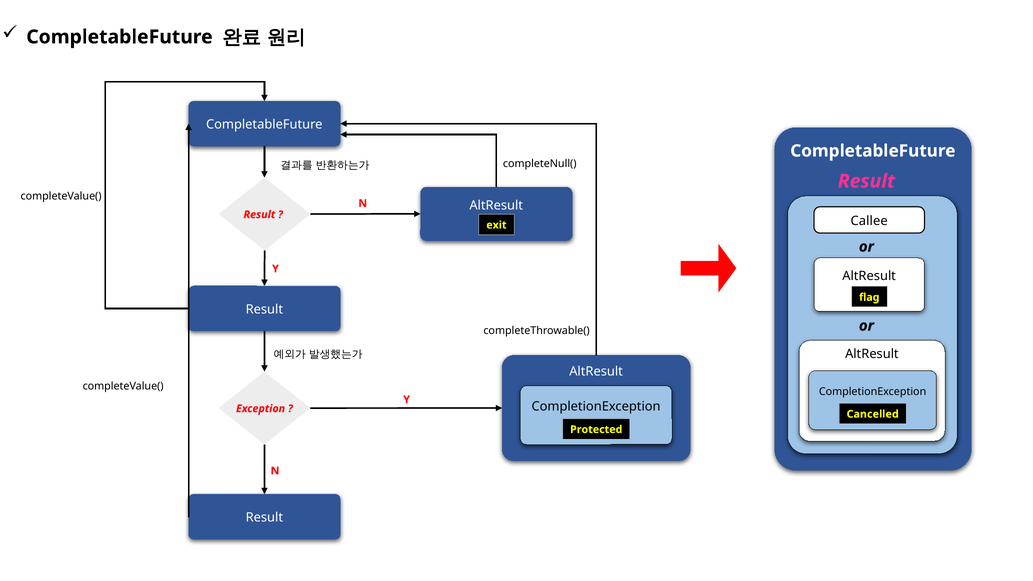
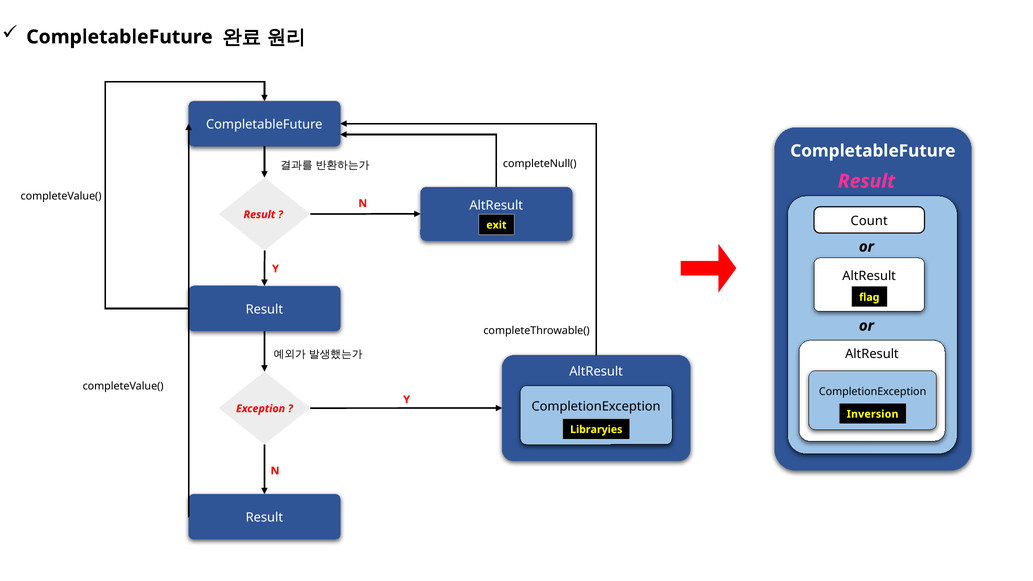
Callee: Callee -> Count
Cancelled: Cancelled -> Inversion
Protected: Protected -> Libraryies
